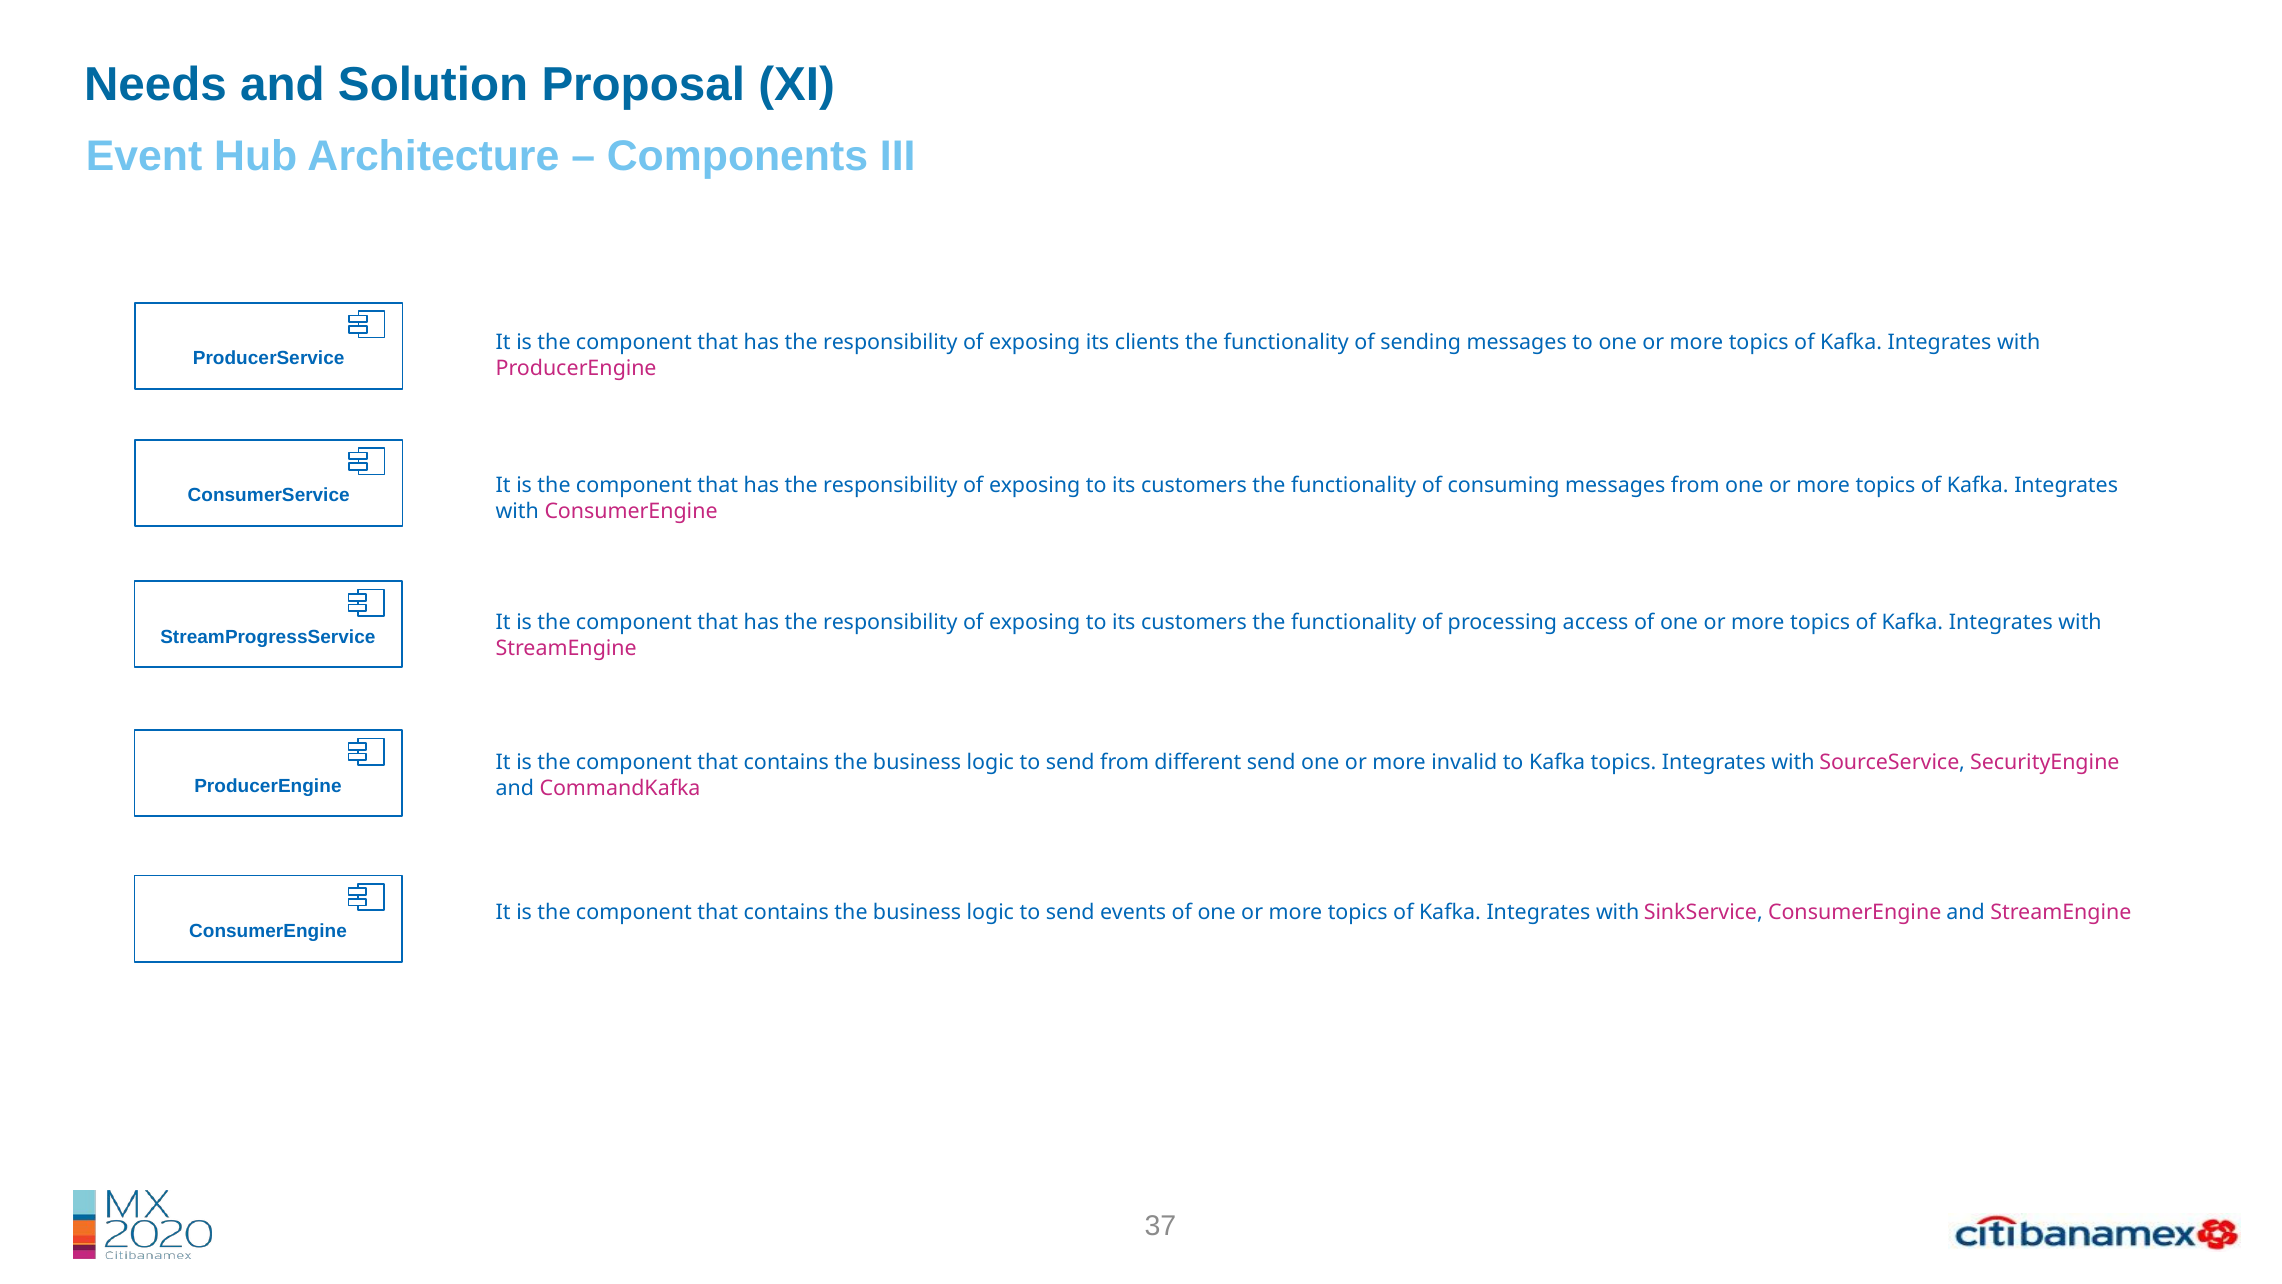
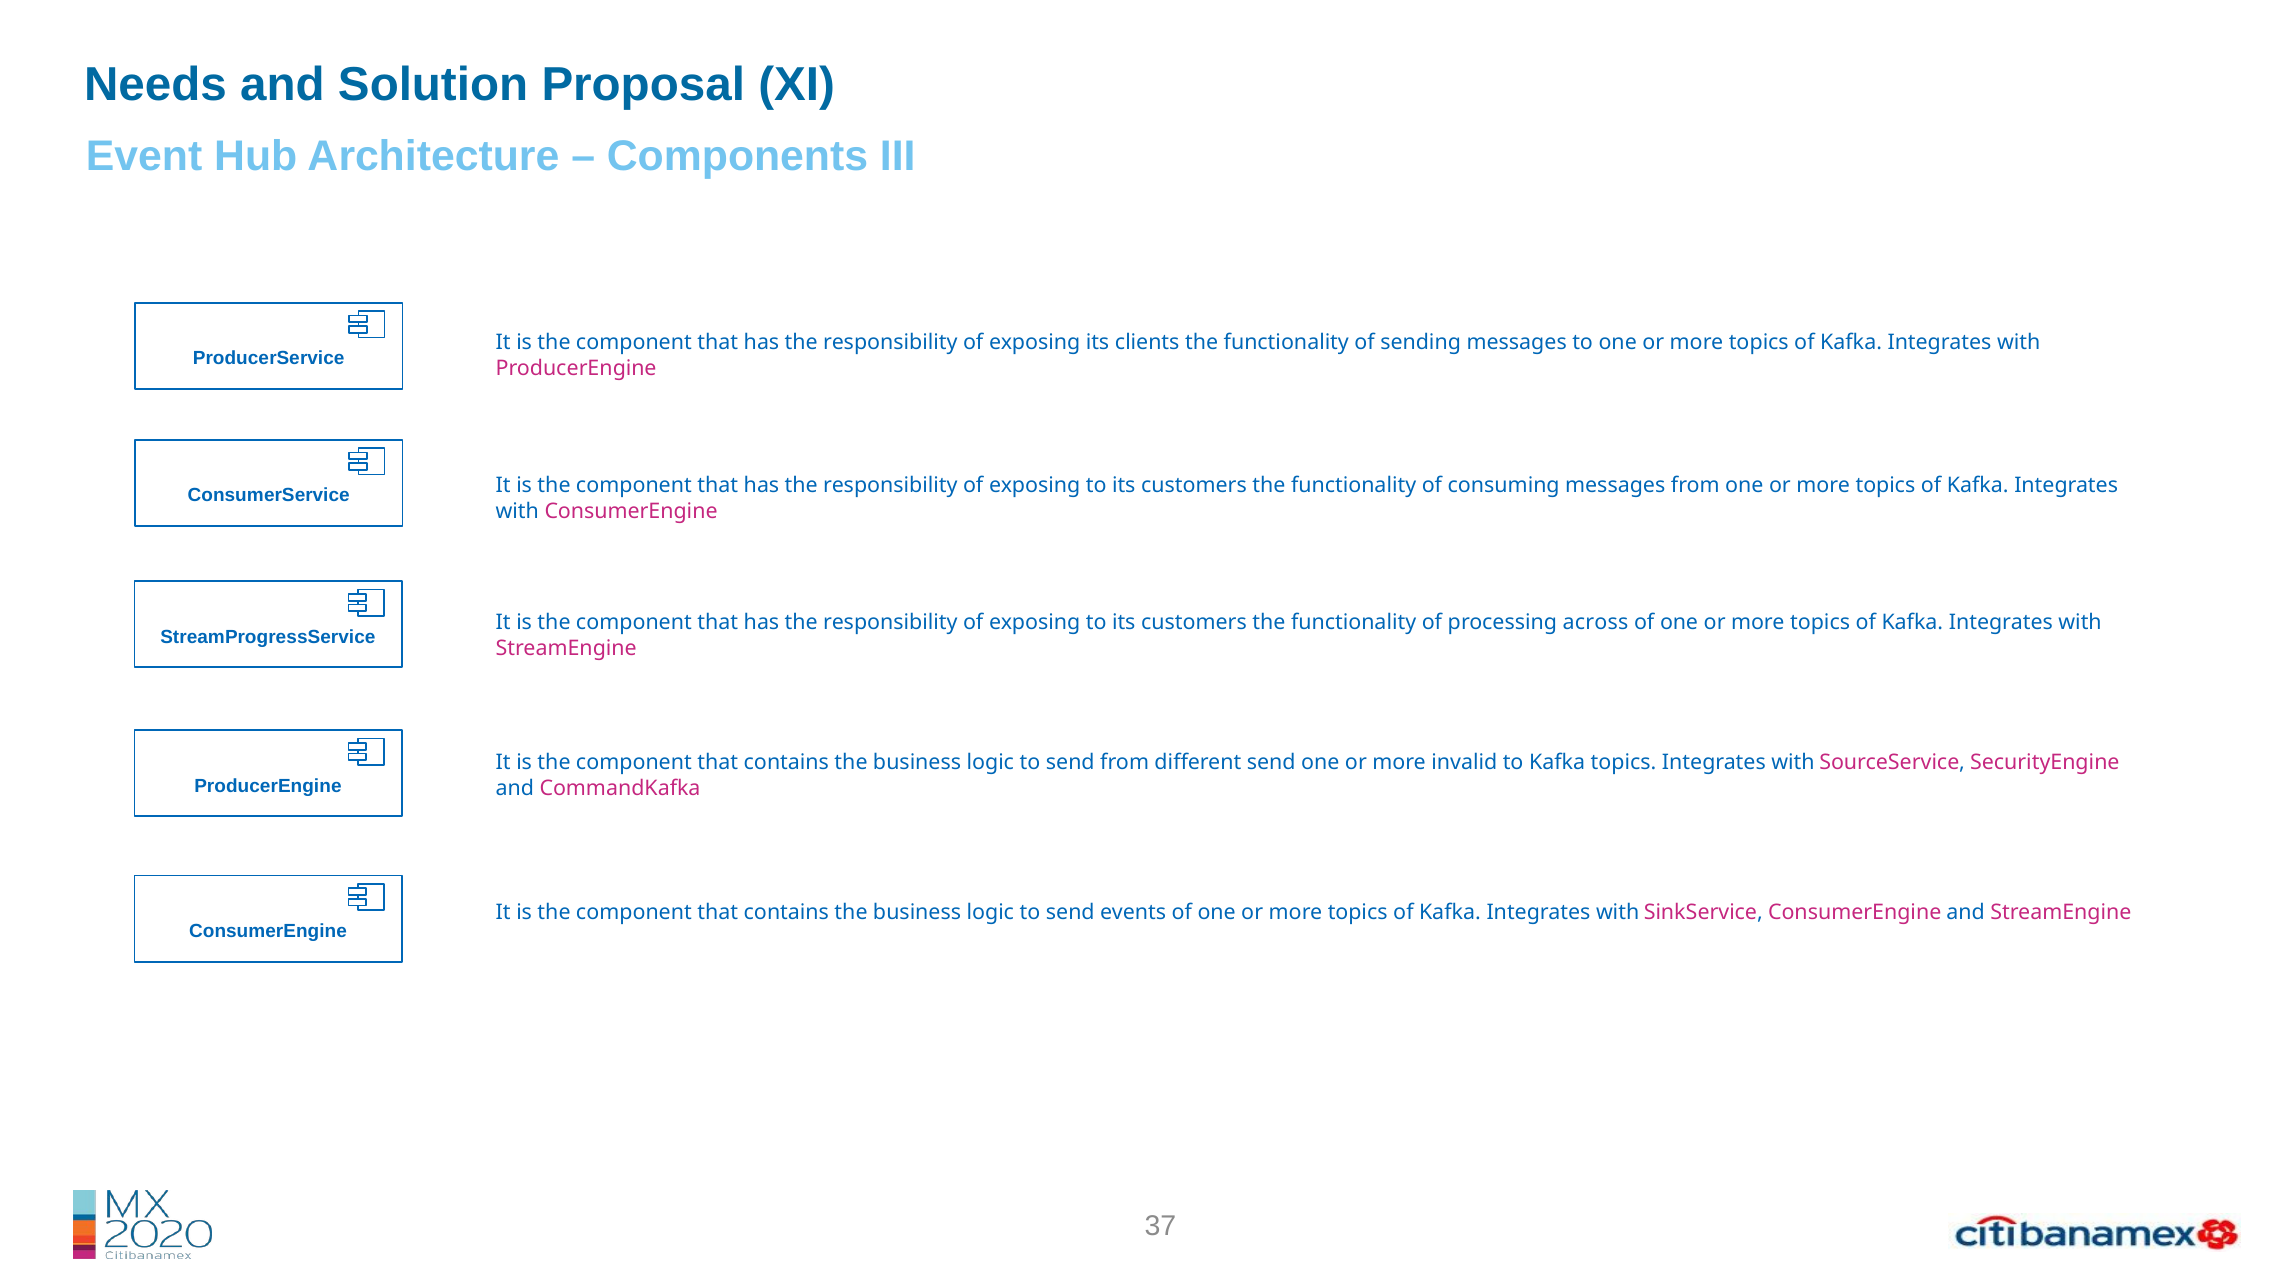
access: access -> across
